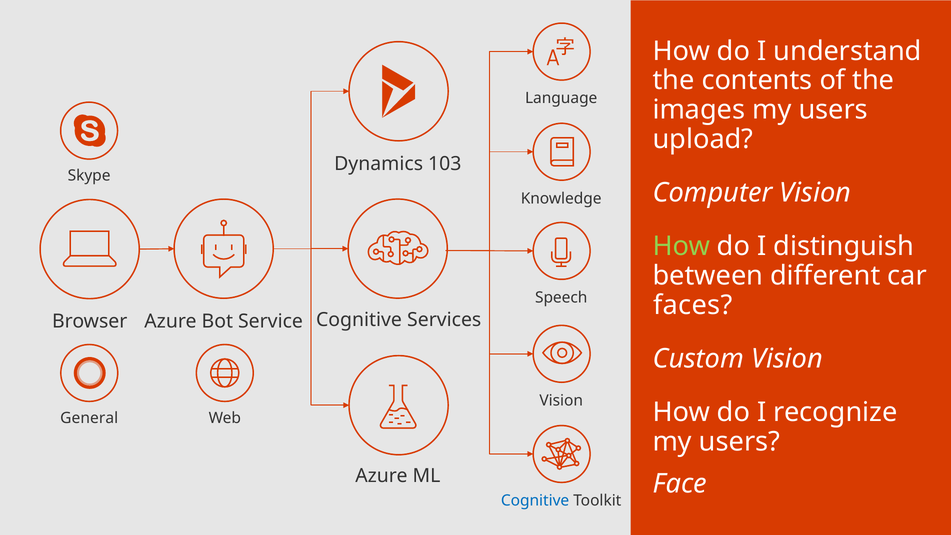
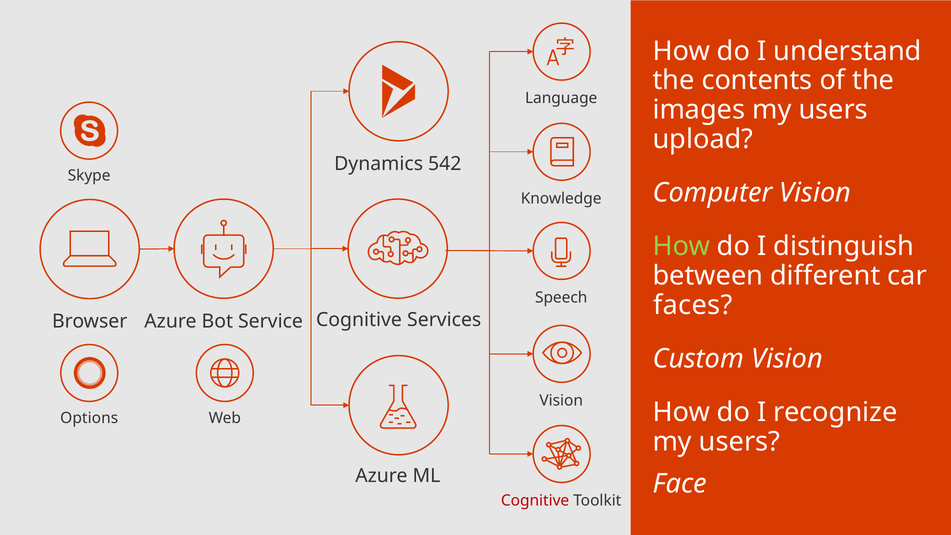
103: 103 -> 542
General: General -> Options
Cognitive at (535, 500) colour: blue -> red
